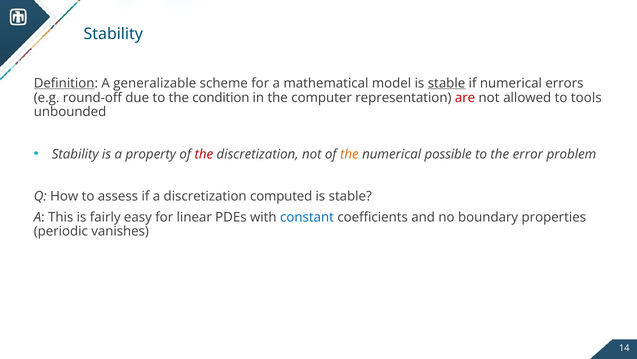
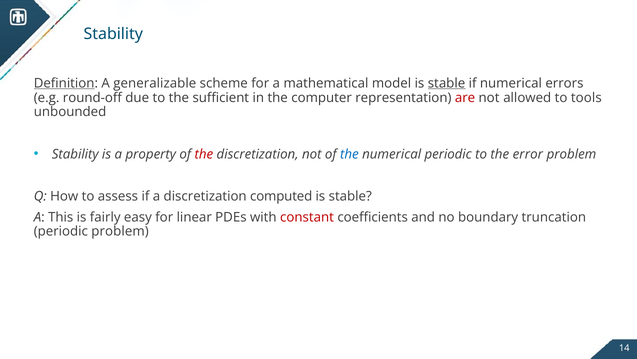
condition: condition -> sufficient
the at (349, 154) colour: orange -> blue
numerical possible: possible -> periodic
constant colour: blue -> red
properties: properties -> truncation
periodic vanishes: vanishes -> problem
